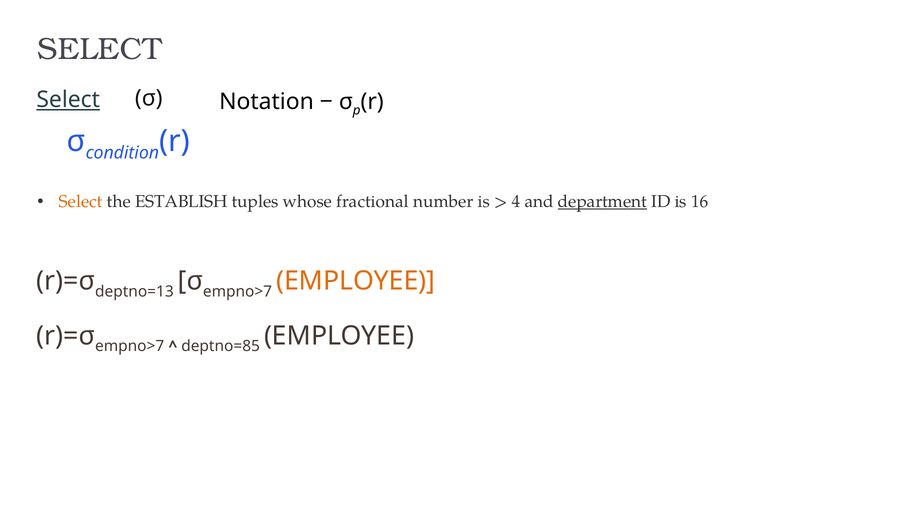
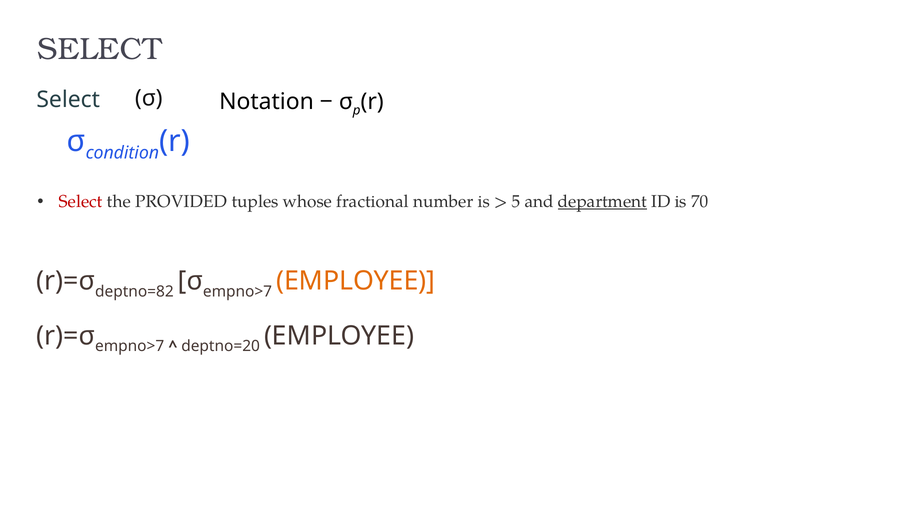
Select at (68, 100) underline: present -> none
Select at (81, 202) colour: orange -> red
ESTABLISH: ESTABLISH -> PROVIDED
4: 4 -> 5
16: 16 -> 70
deptno=13: deptno=13 -> deptno=82
deptno=85: deptno=85 -> deptno=20
